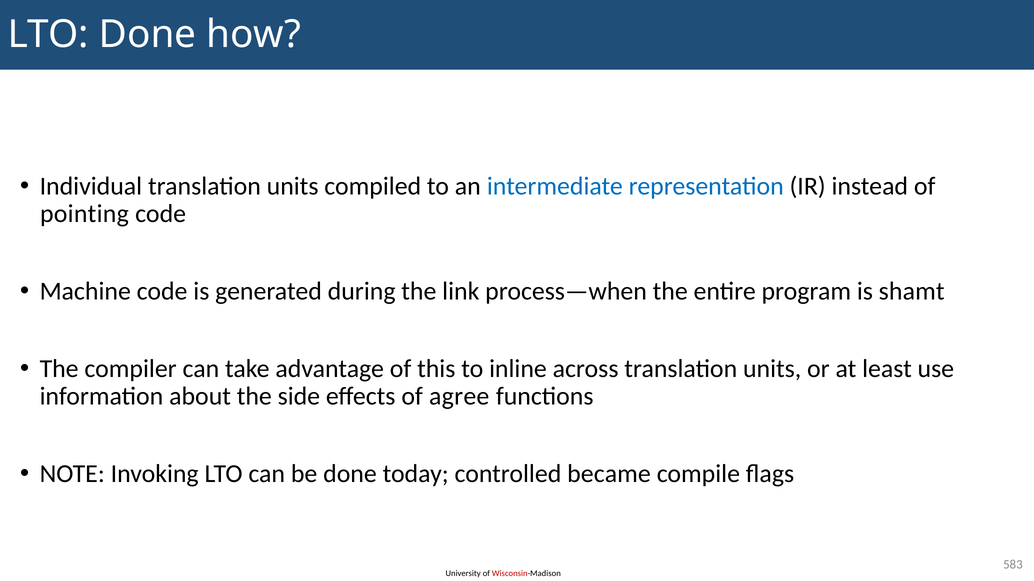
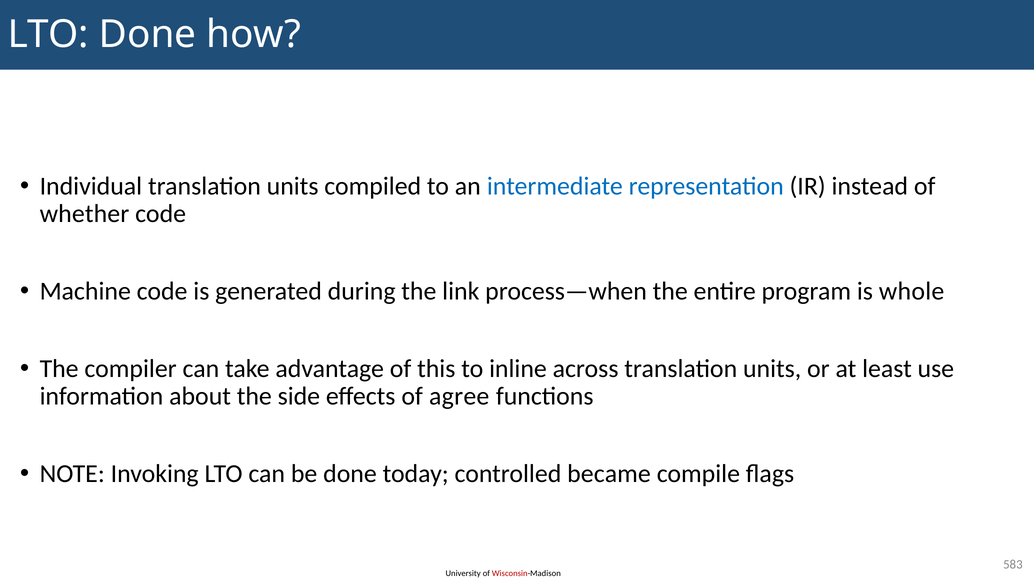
pointing: pointing -> whether
shamt: shamt -> whole
